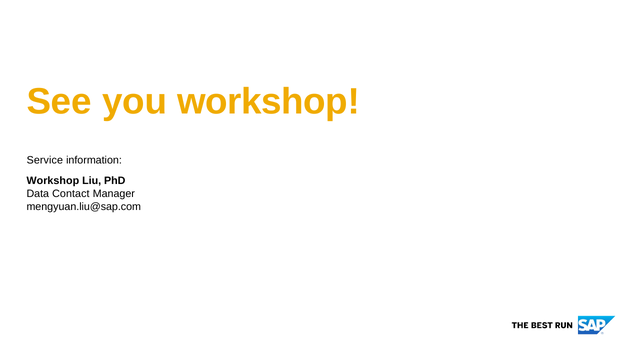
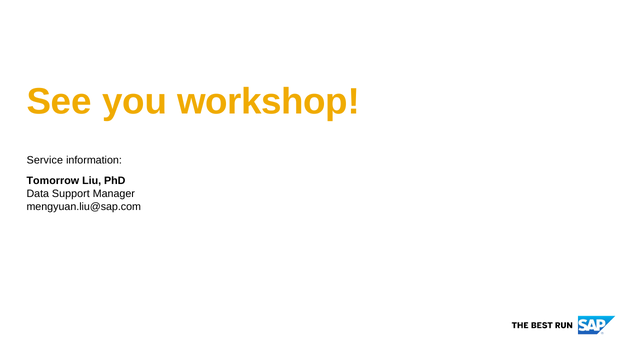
Workshop at (53, 181): Workshop -> Tomorrow
Contact: Contact -> Support
